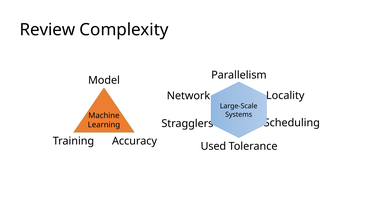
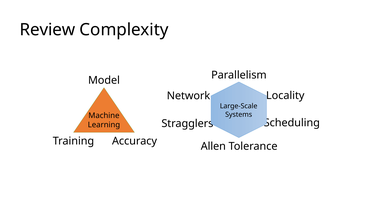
Used: Used -> Allen
